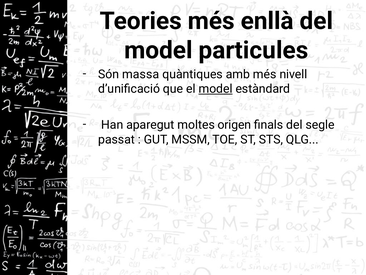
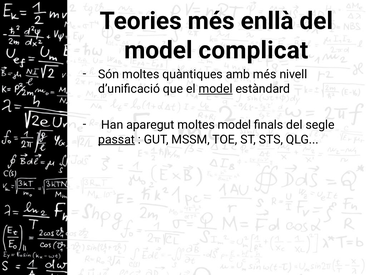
particules: particules -> complicat
Són massa: massa -> moltes
moltes origen: origen -> model
passat underline: none -> present
